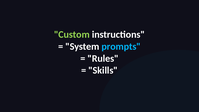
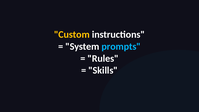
Custom colour: light green -> yellow
